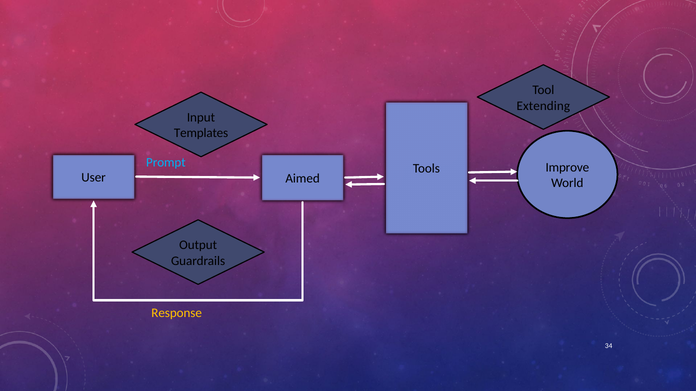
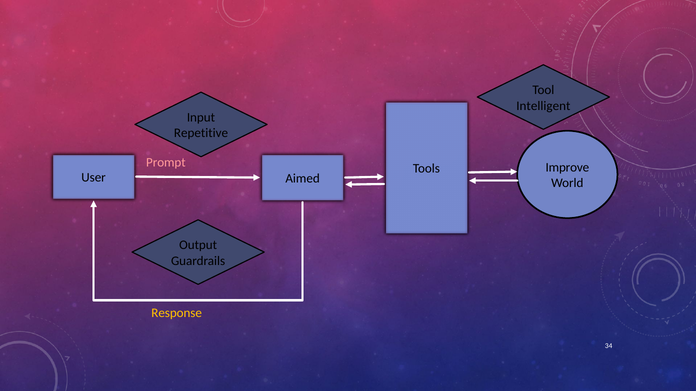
Extending: Extending -> Intelligent
Templates: Templates -> Repetitive
Prompt colour: light blue -> pink
